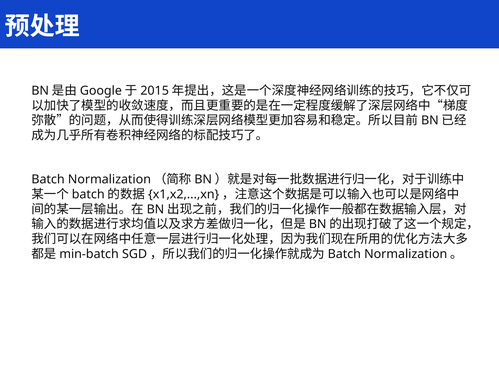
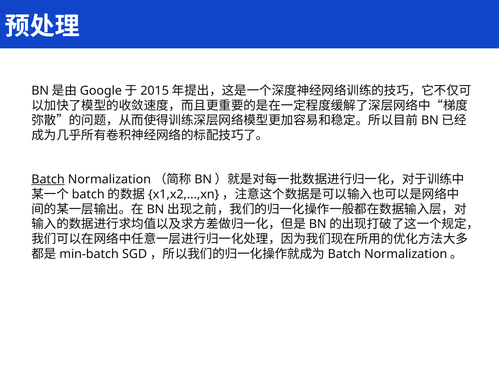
Batch underline: none -> present
